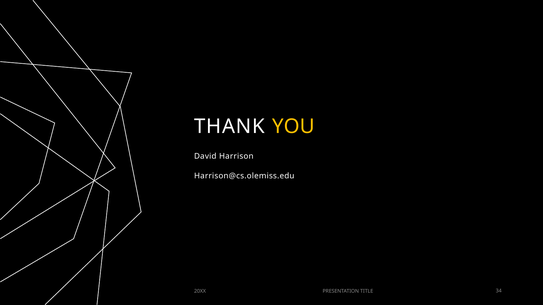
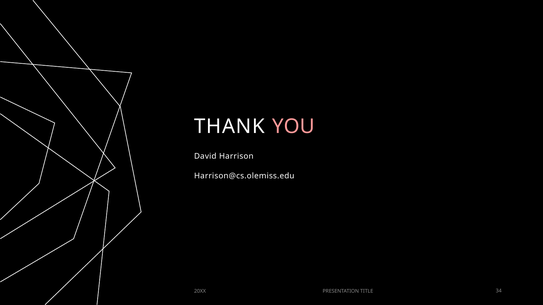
YOU colour: yellow -> pink
